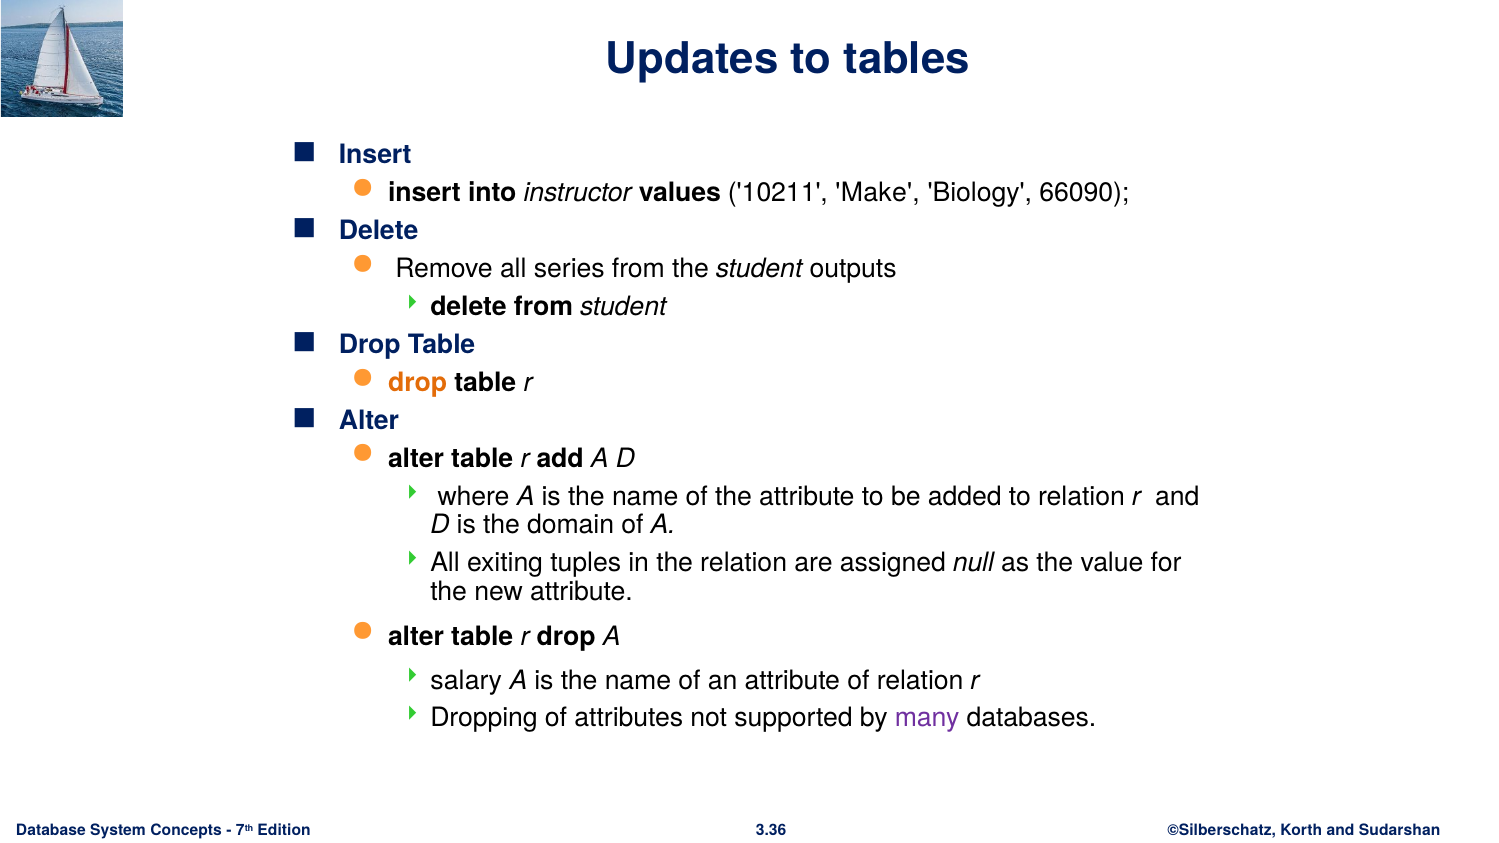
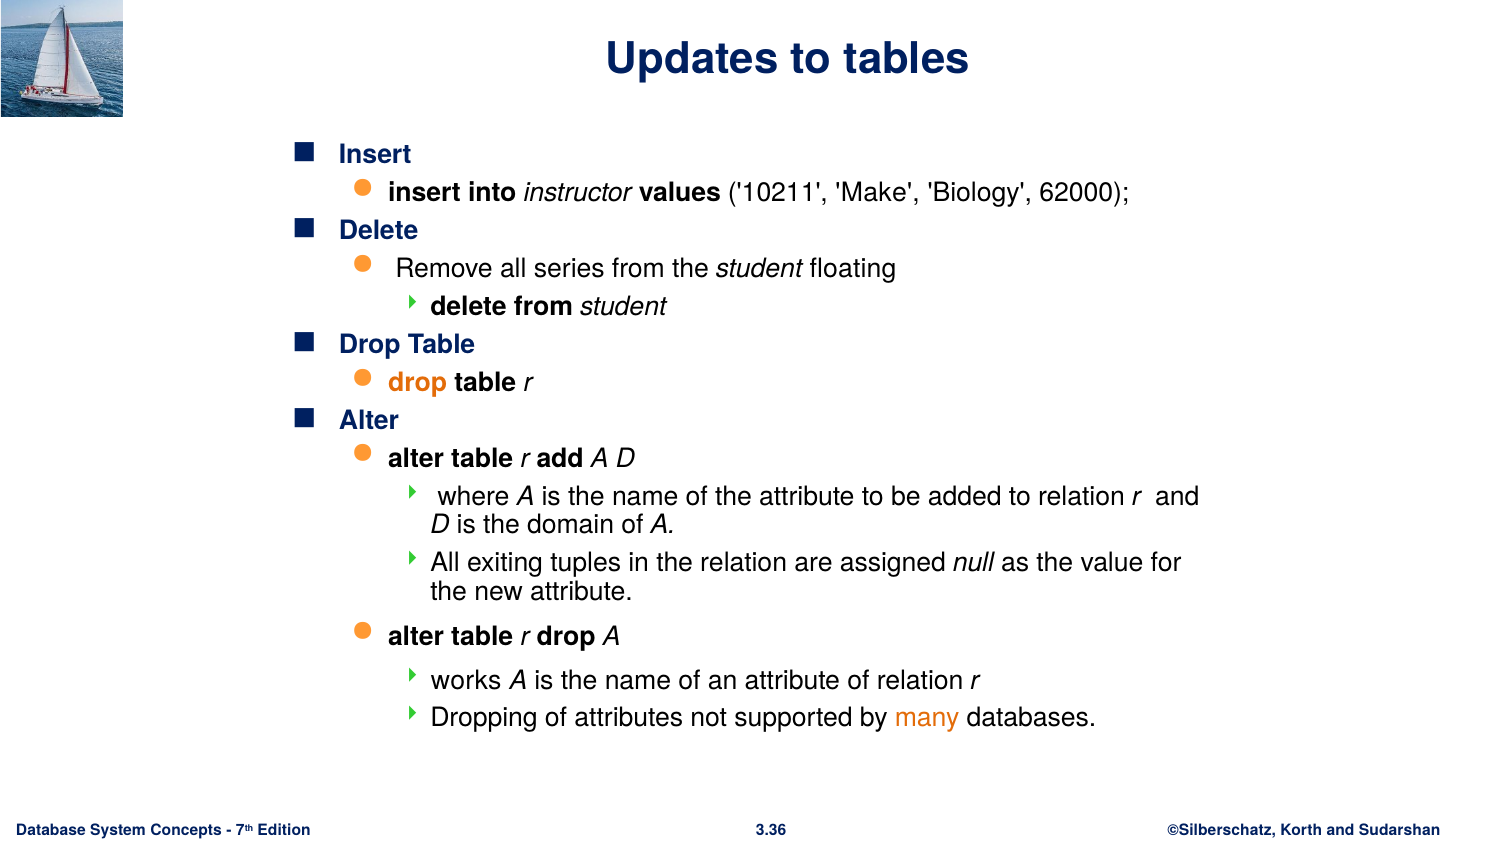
66090: 66090 -> 62000
outputs: outputs -> floating
salary: salary -> works
many colour: purple -> orange
